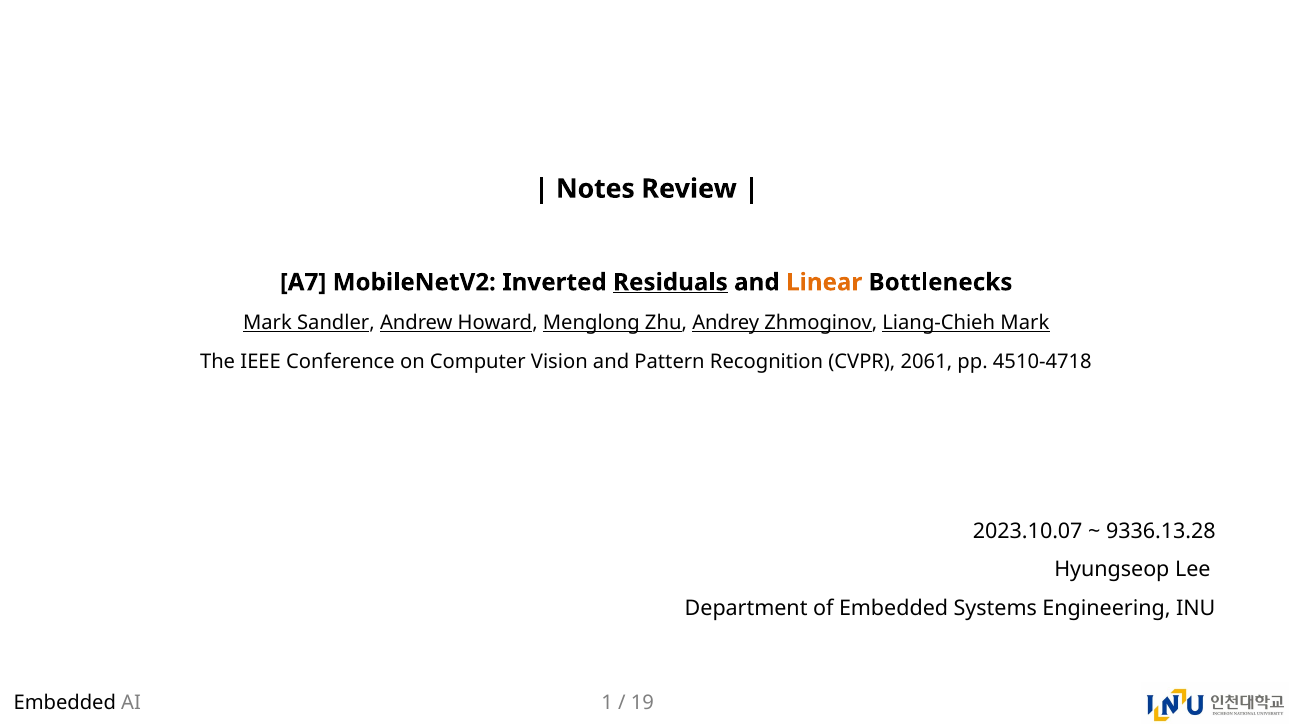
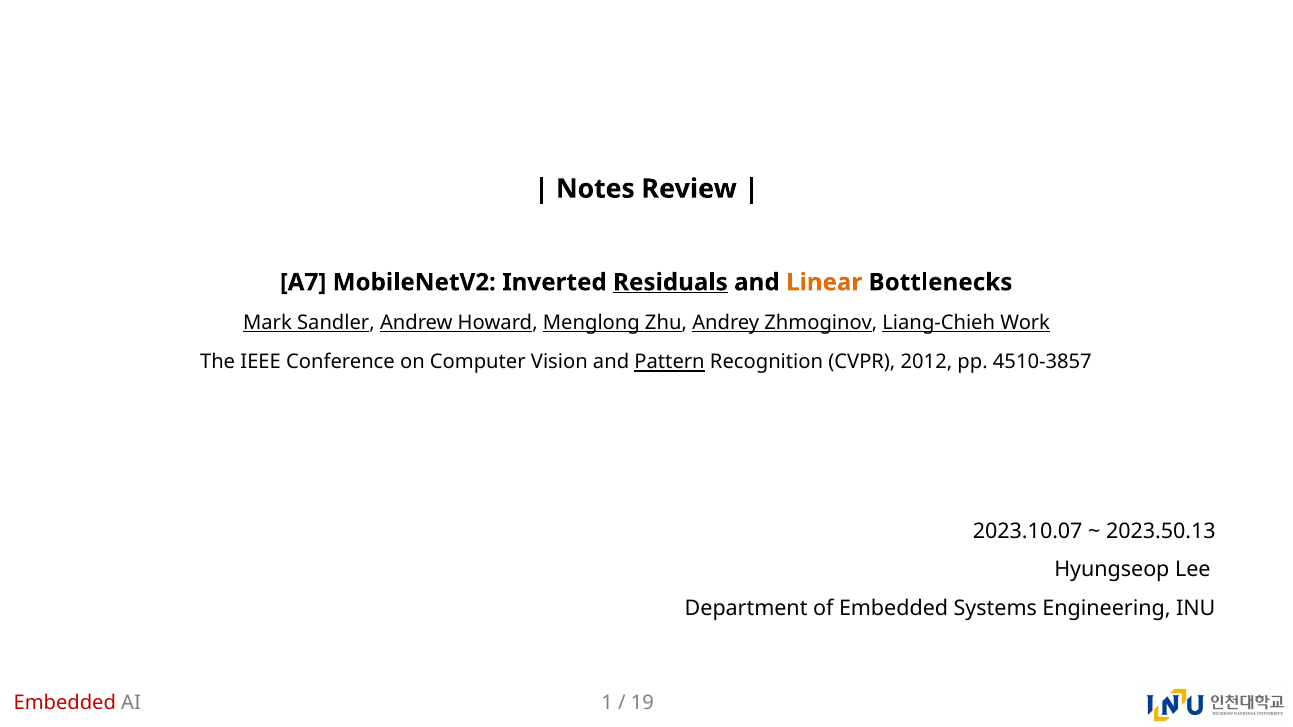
Liang-Chieh Mark: Mark -> Work
Pattern underline: none -> present
2061: 2061 -> 2012
4510-4718: 4510-4718 -> 4510-3857
9336.13.28: 9336.13.28 -> 2023.50.13
Embedded at (65, 703) colour: black -> red
